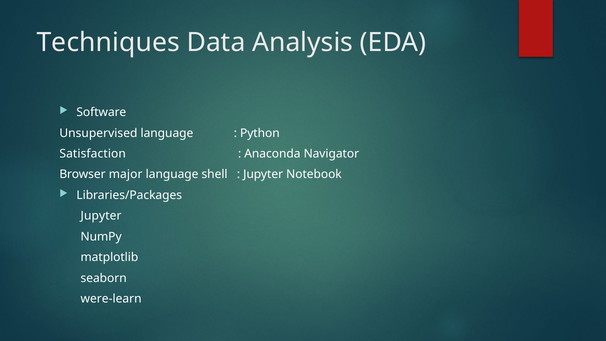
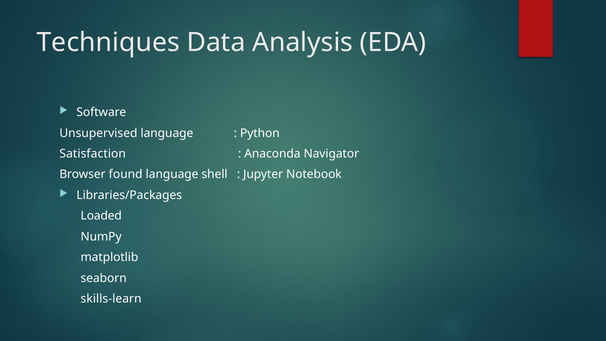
major: major -> found
Jupyter at (101, 216): Jupyter -> Loaded
were-learn: were-learn -> skills-learn
